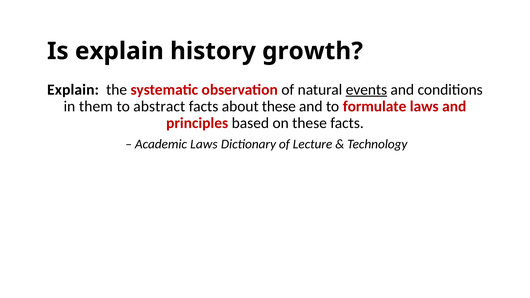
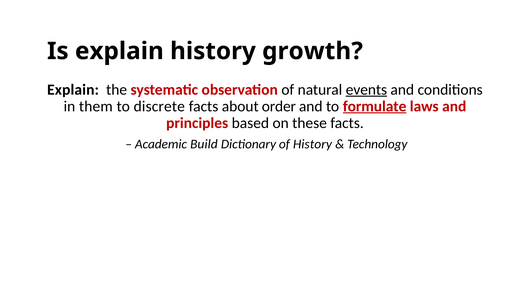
abstract: abstract -> discrete
about these: these -> order
formulate underline: none -> present
Academic Laws: Laws -> Build
of Lecture: Lecture -> History
